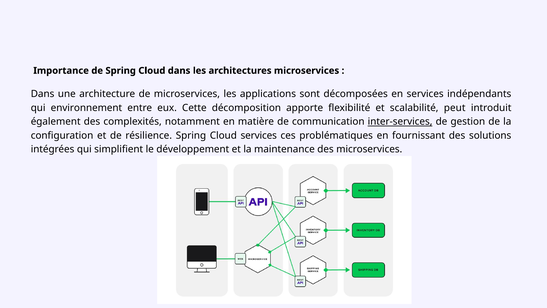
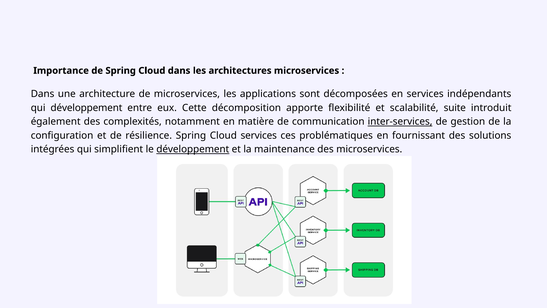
qui environnement: environnement -> développement
peut: peut -> suite
développement at (193, 149) underline: none -> present
